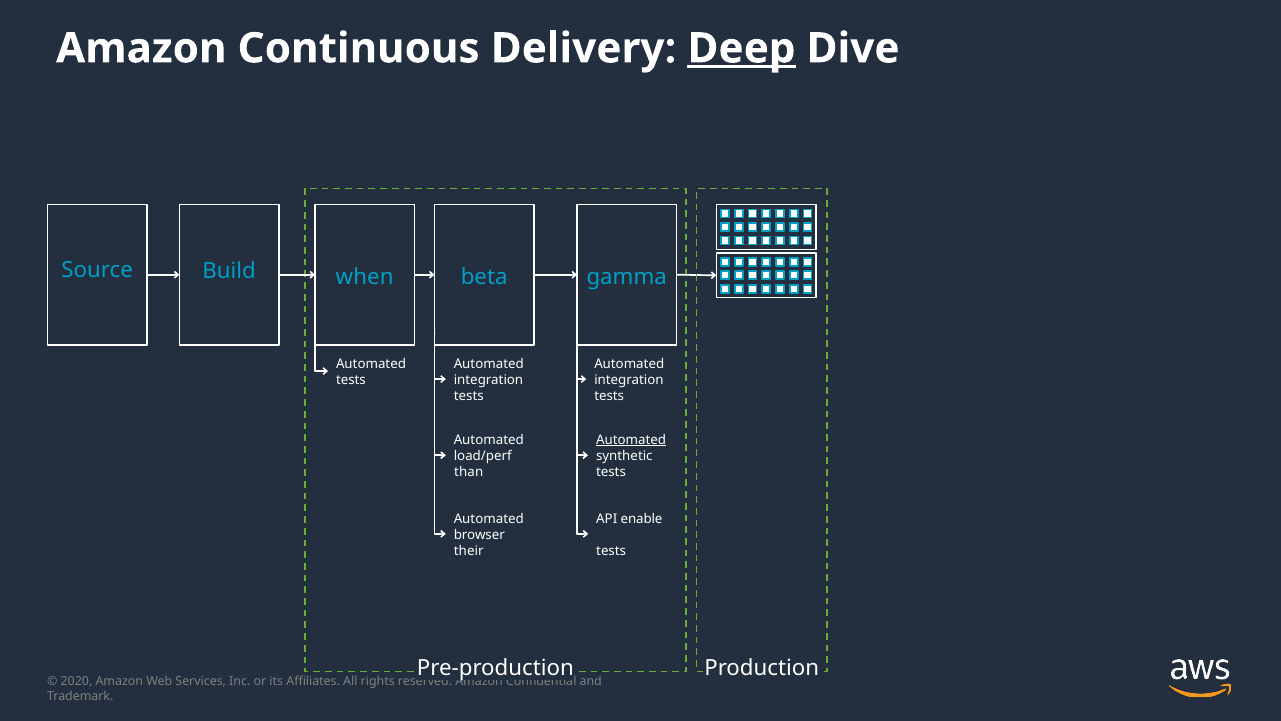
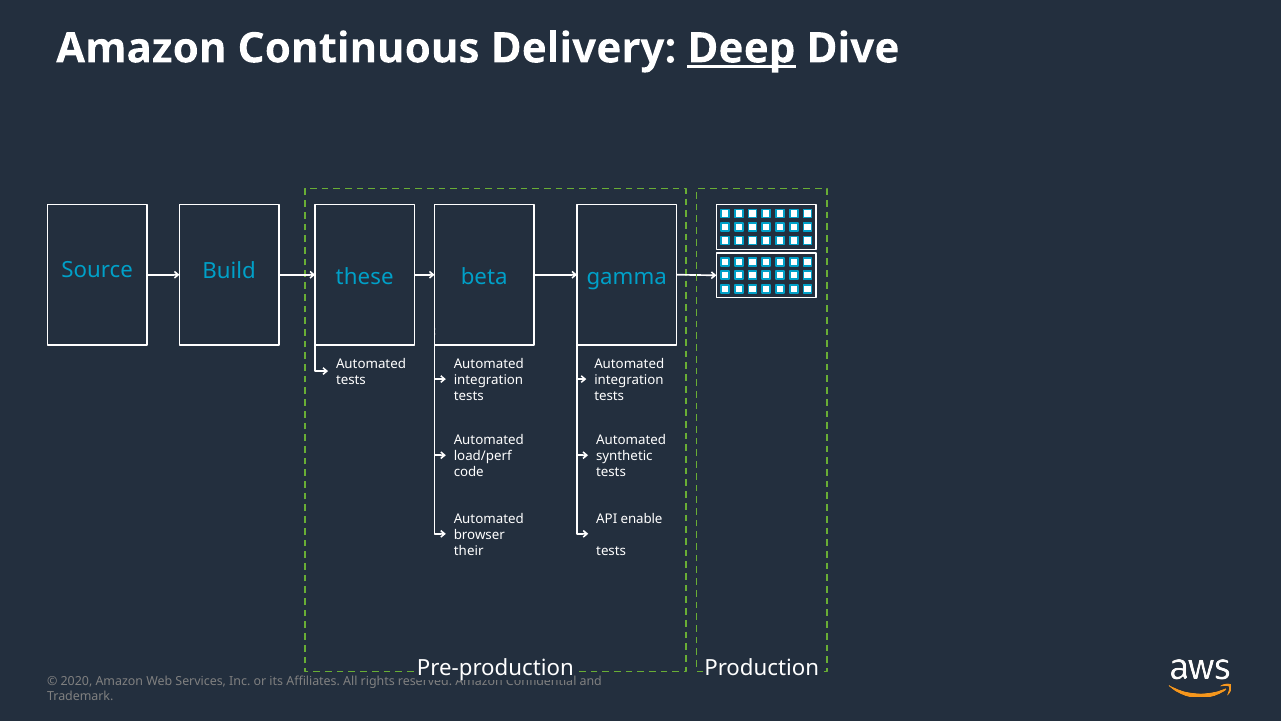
when: when -> these
Automated at (631, 440) underline: present -> none
than: than -> code
